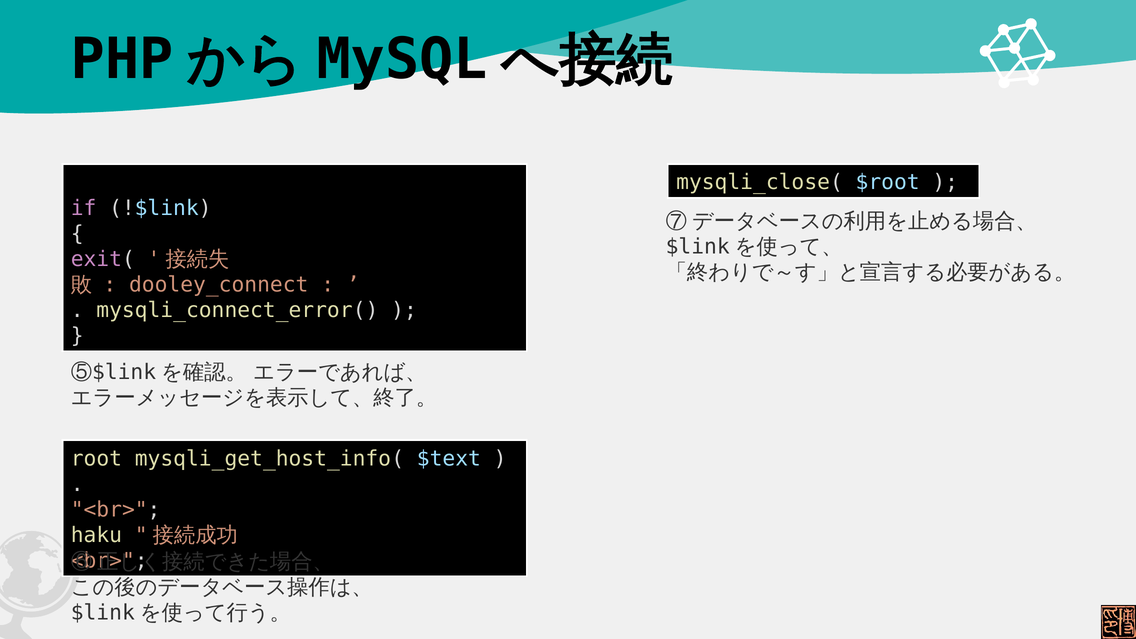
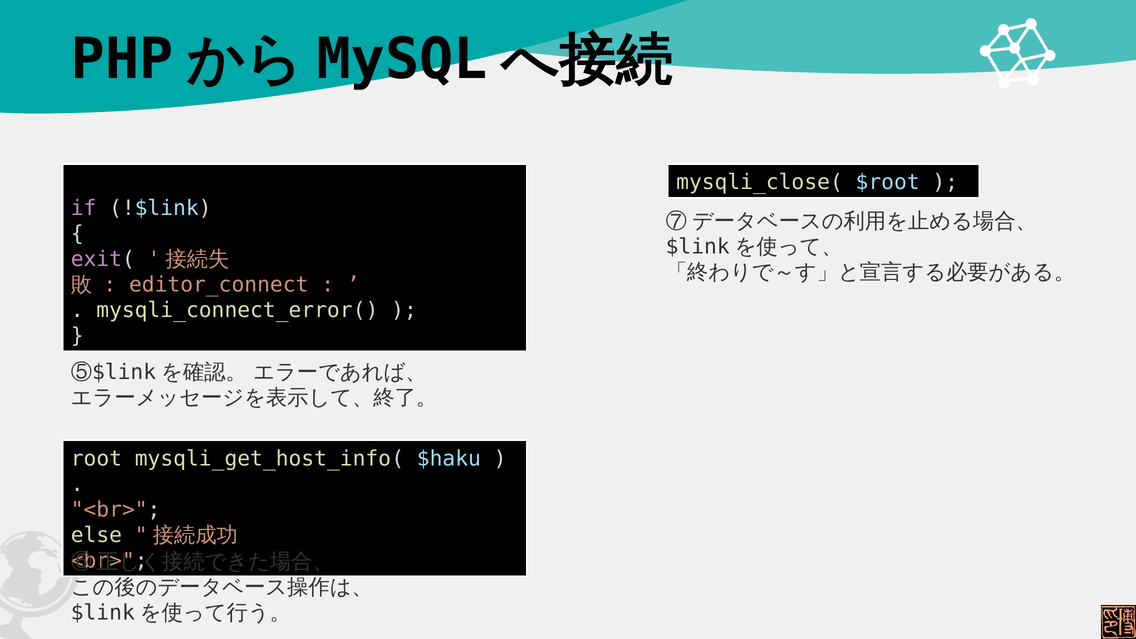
dooley_connect: dooley_connect -> editor_connect
$text: $text -> $haku
haku: haku -> else
